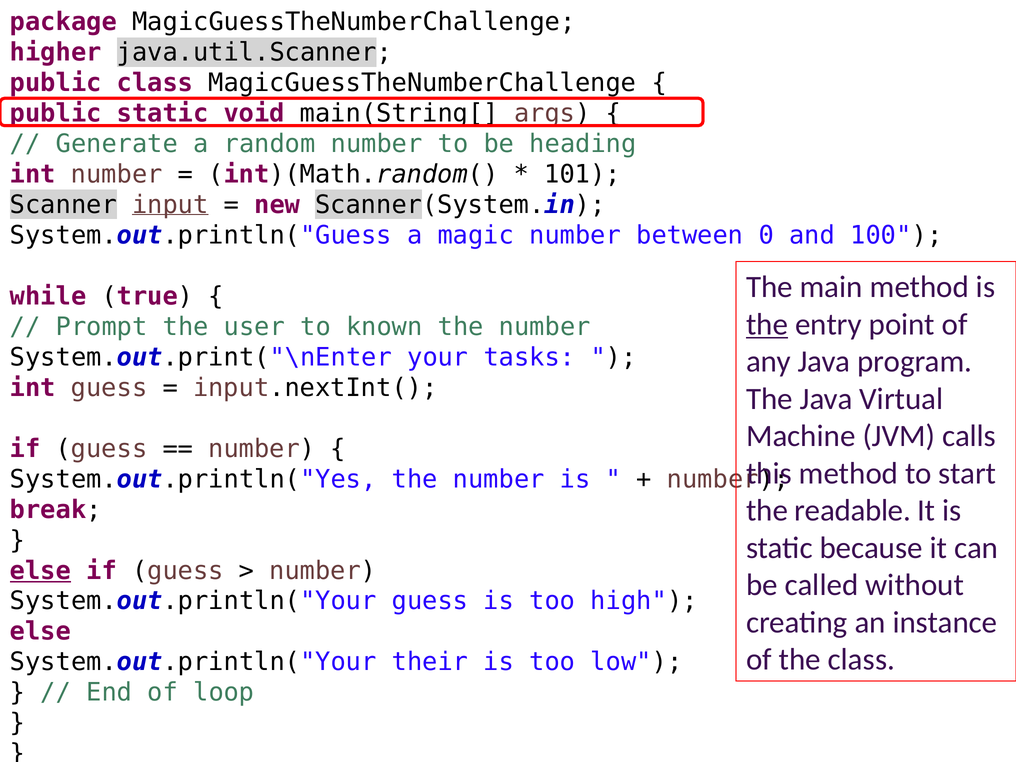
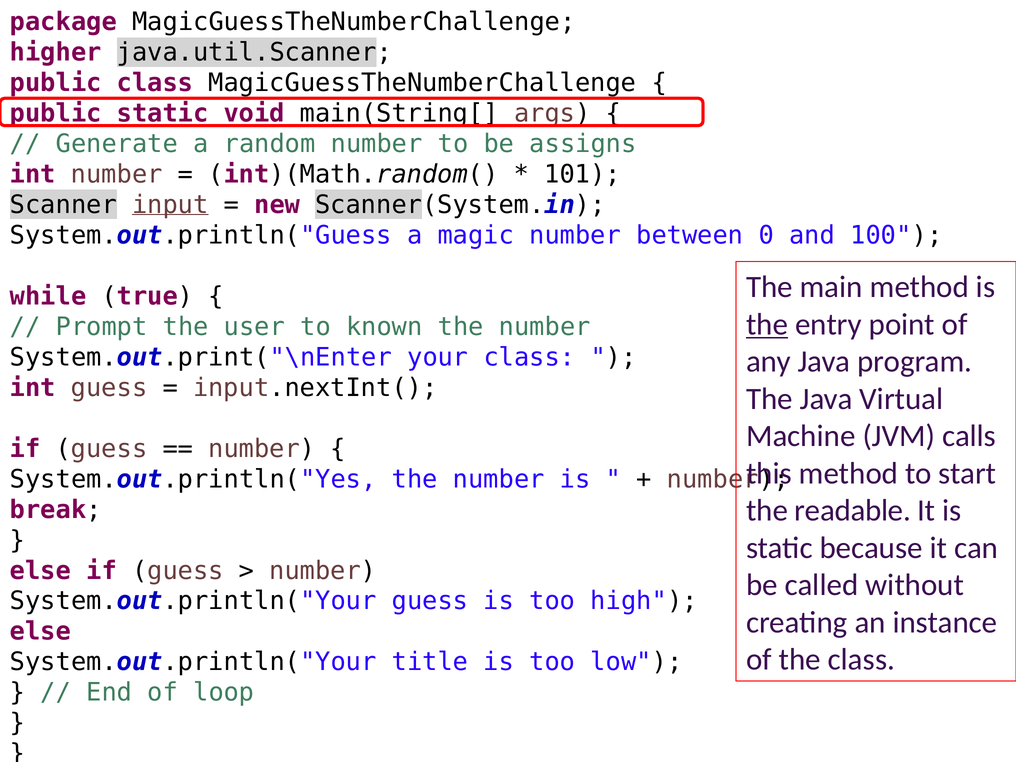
heading: heading -> assigns
your tasks: tasks -> class
else at (40, 571) underline: present -> none
their: their -> title
